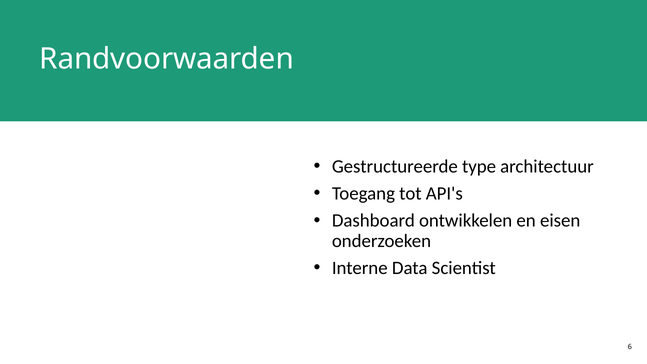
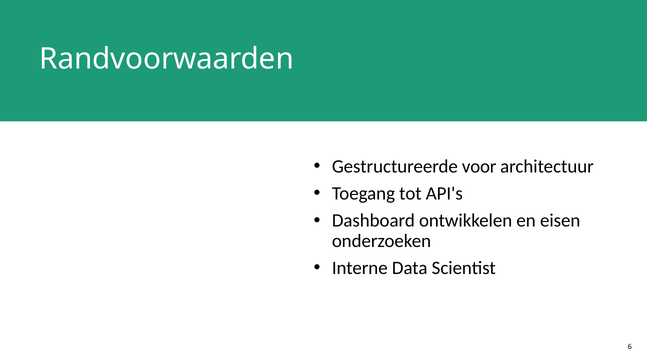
type: type -> voor
